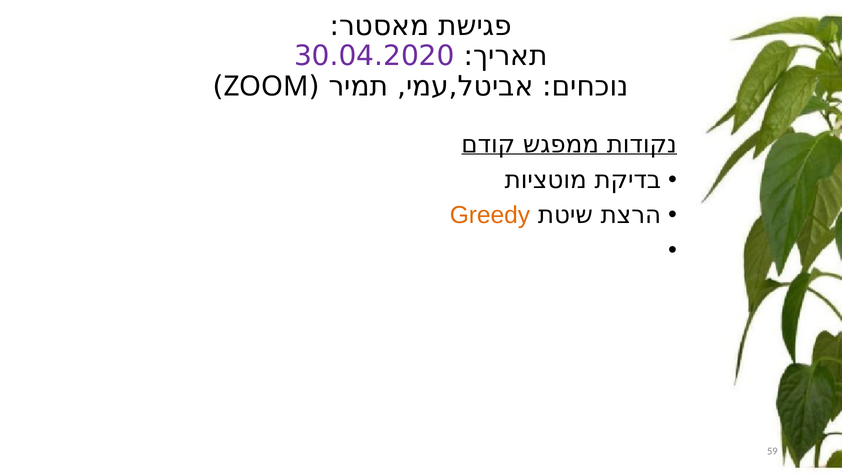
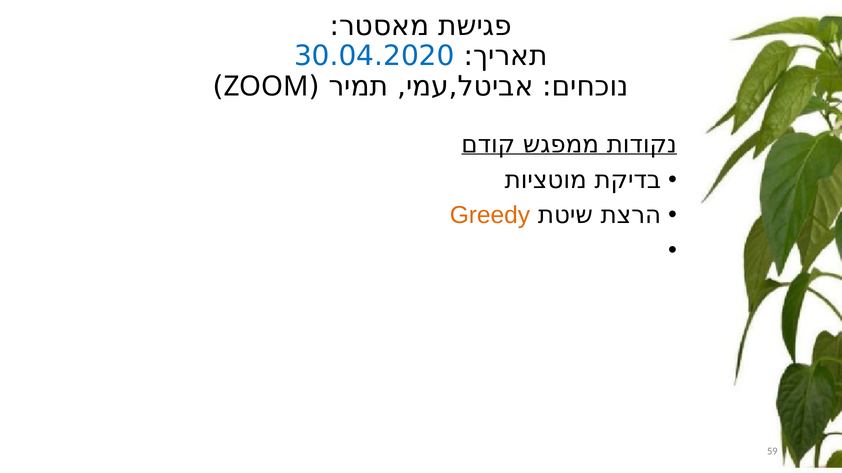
30.04.2020 colour: purple -> blue
